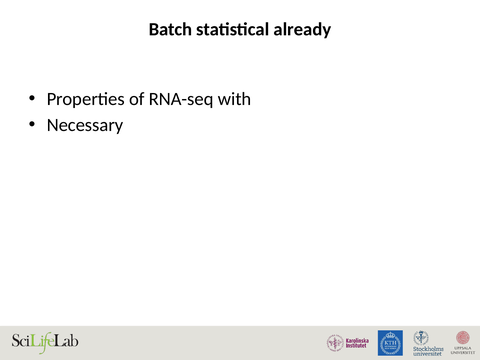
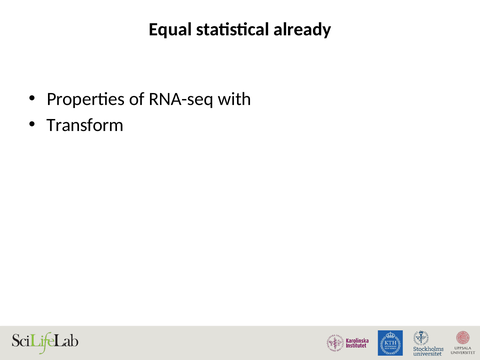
Batch: Batch -> Equal
Necessary: Necessary -> Transform
